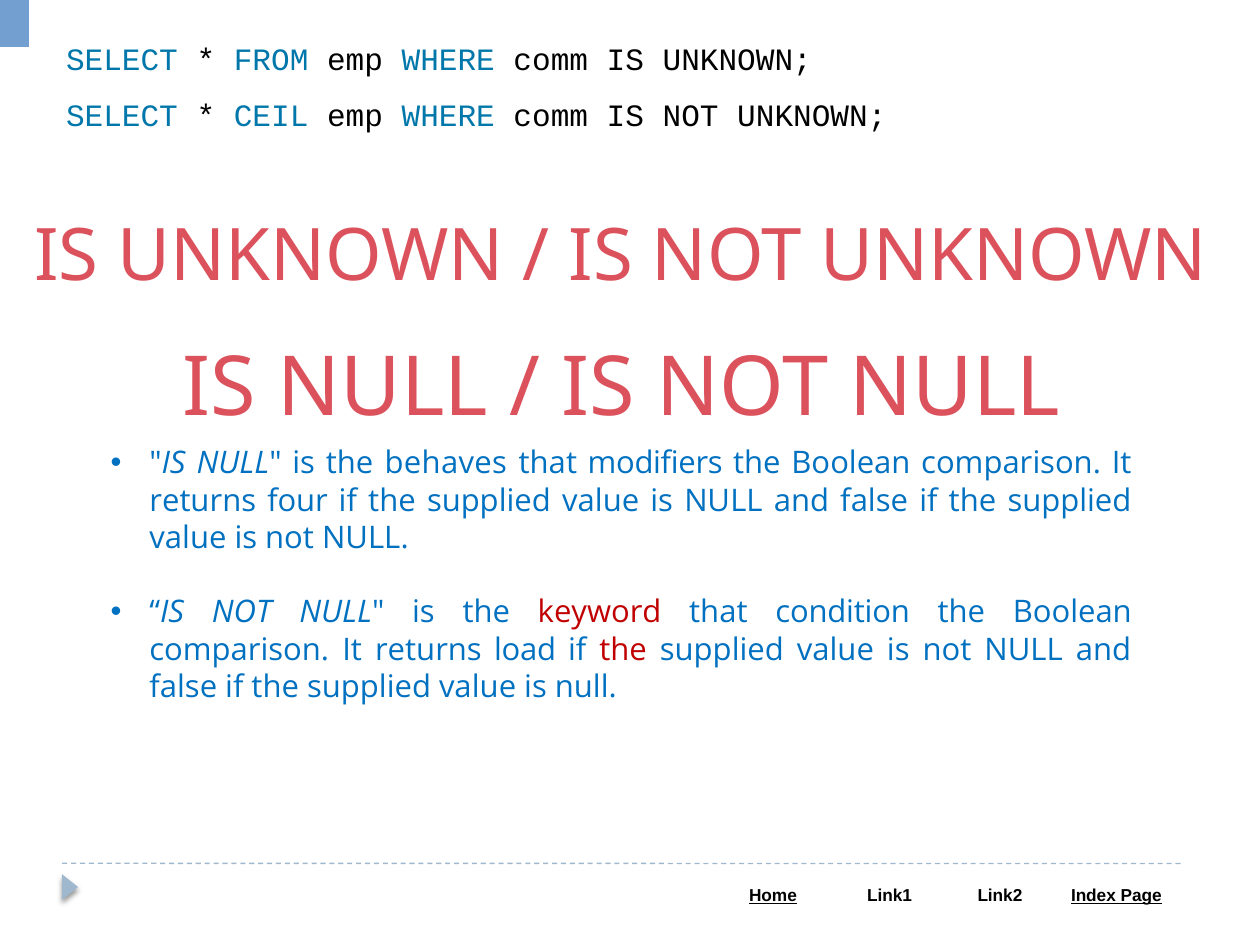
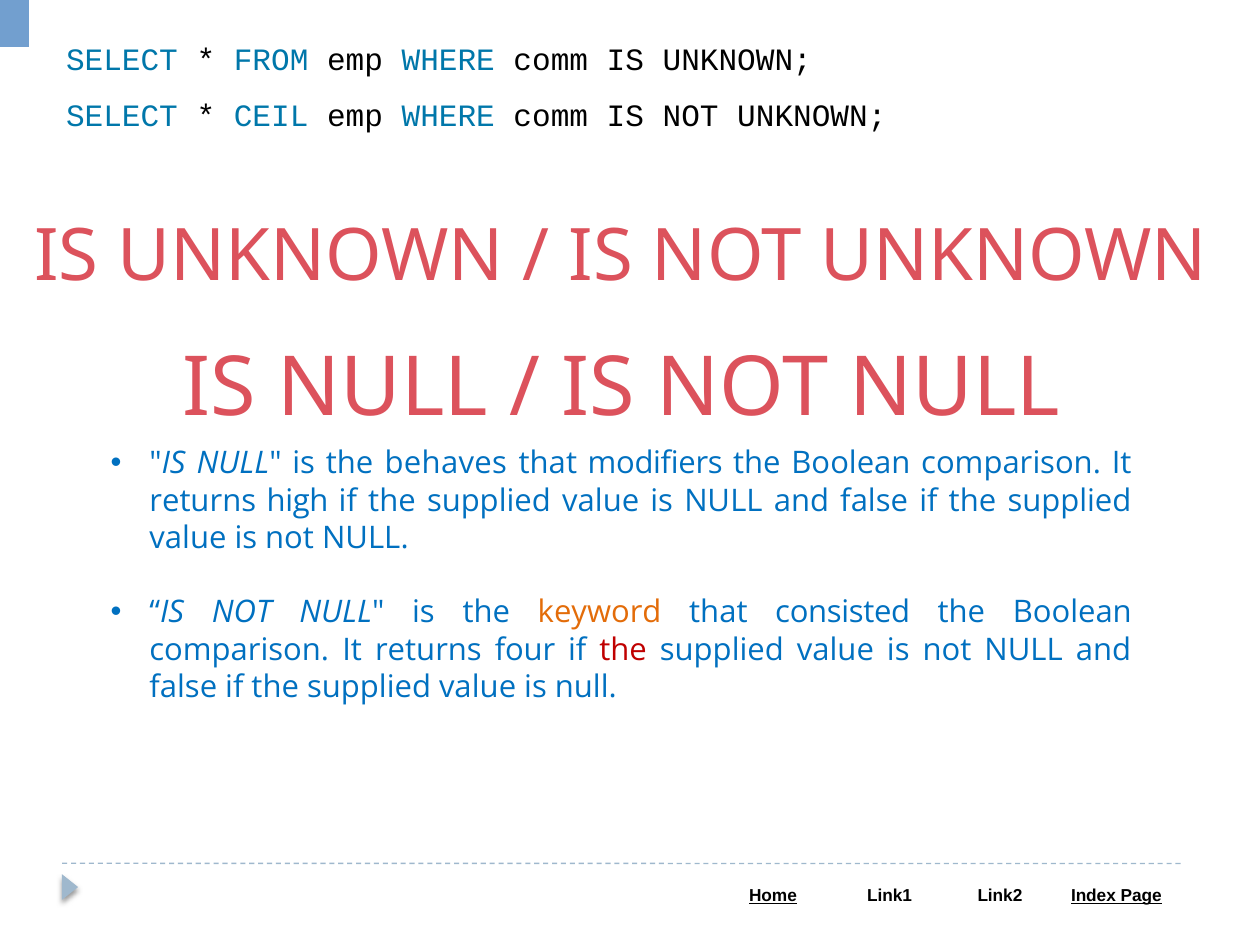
four: four -> high
keyword colour: red -> orange
condition: condition -> consisted
load: load -> four
